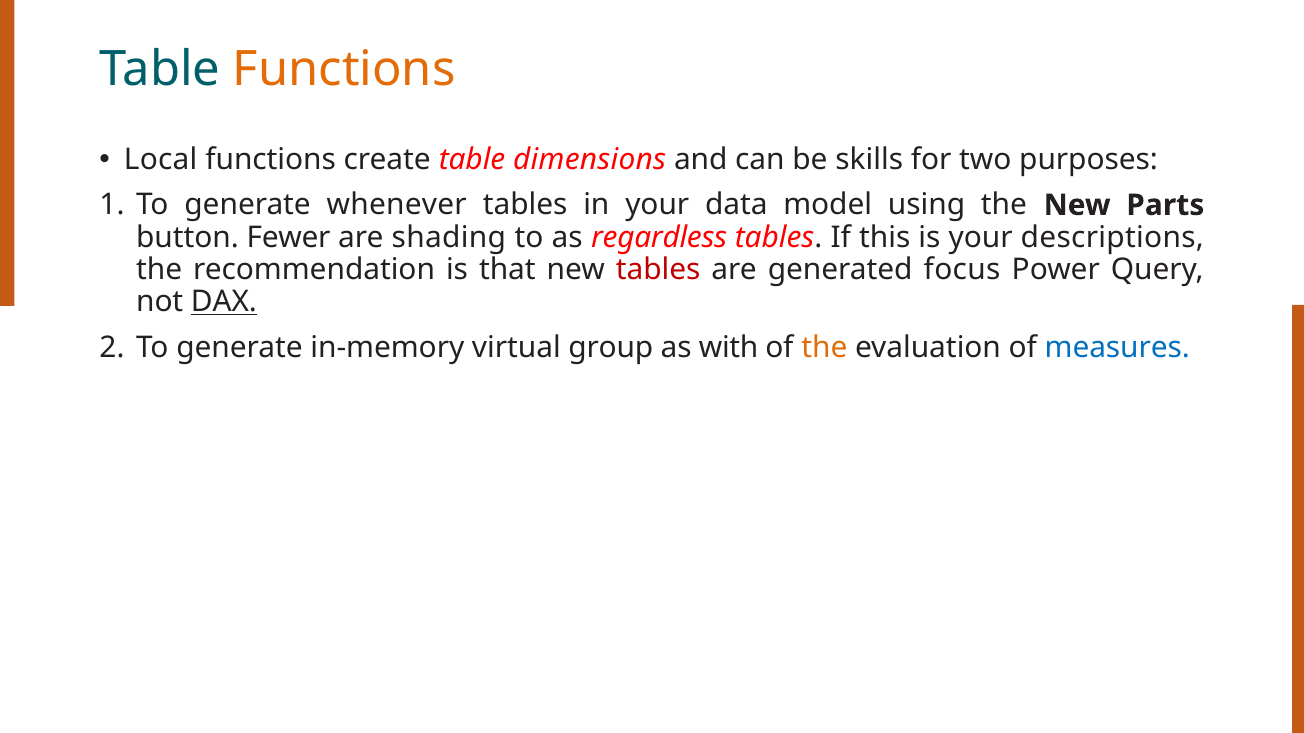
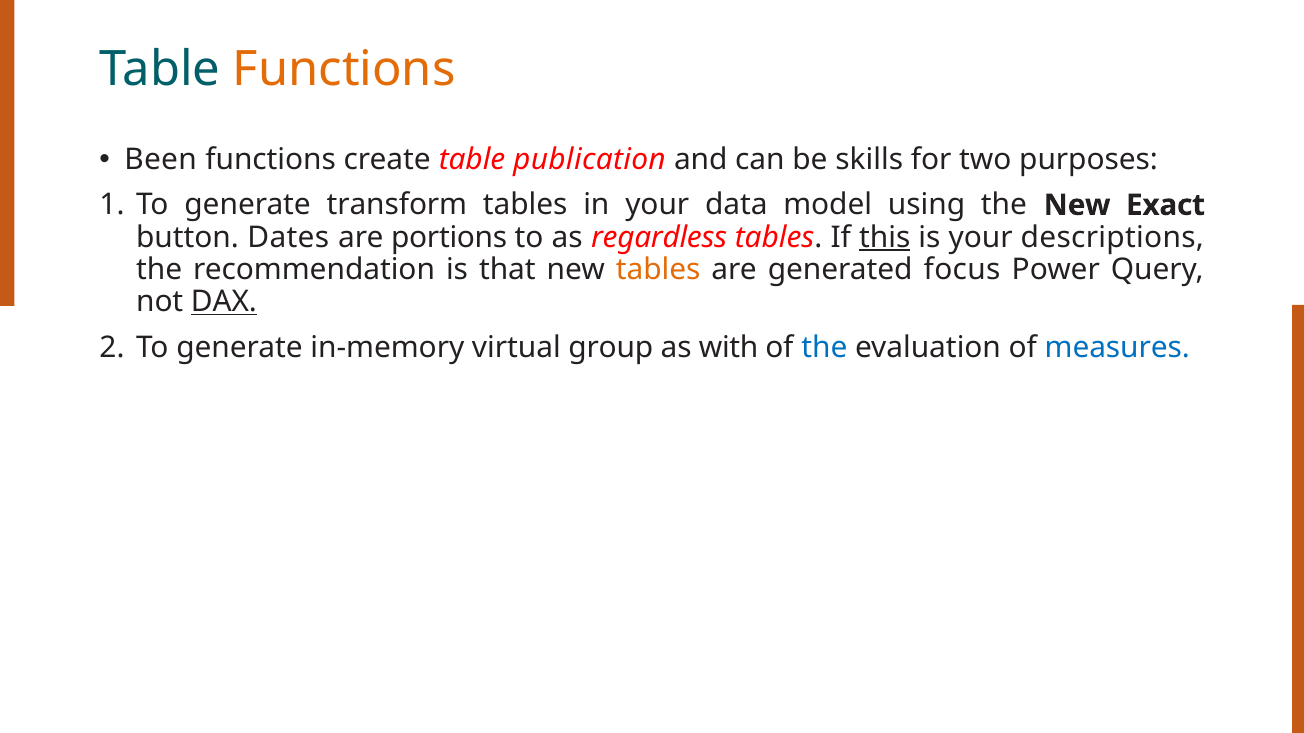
Local: Local -> Been
dimensions: dimensions -> publication
whenever: whenever -> transform
Parts: Parts -> Exact
Fewer: Fewer -> Dates
shading: shading -> portions
this underline: none -> present
tables at (658, 270) colour: red -> orange
the at (824, 348) colour: orange -> blue
